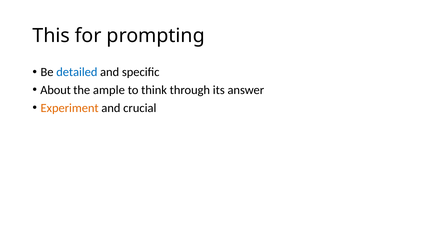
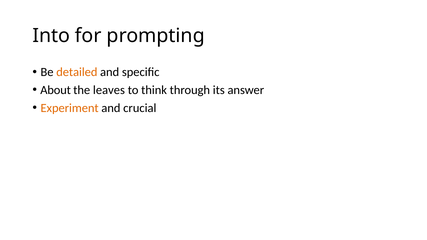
This: This -> Into
detailed colour: blue -> orange
ample: ample -> leaves
